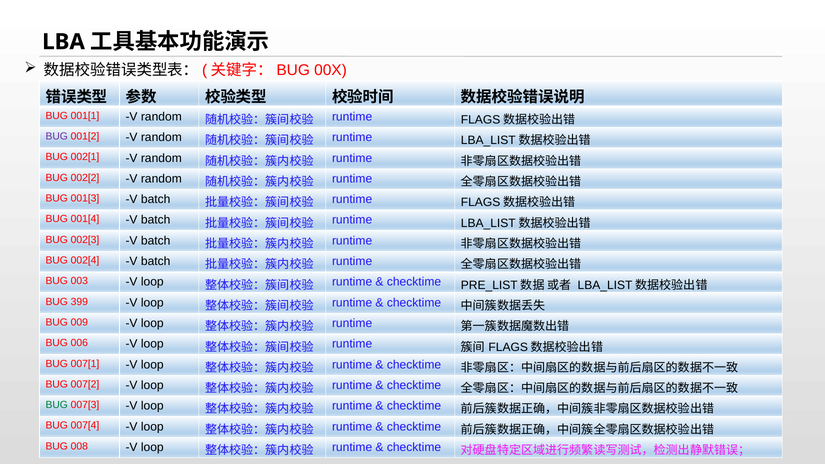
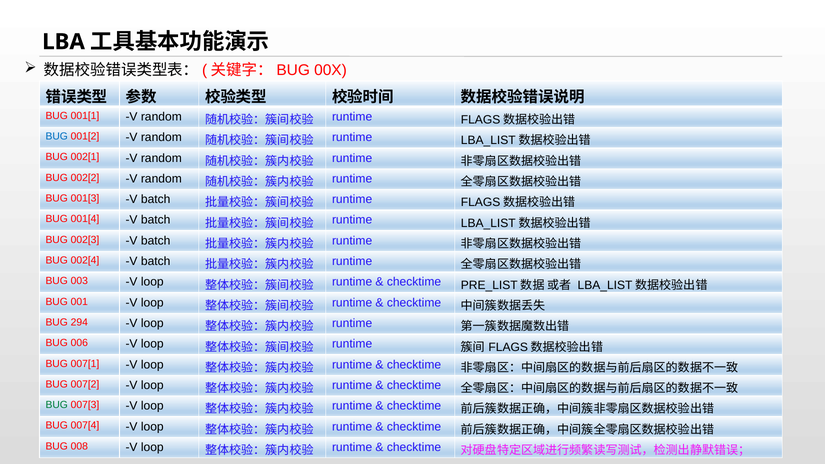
BUG at (57, 136) colour: purple -> blue
399: 399 -> 001
009: 009 -> 294
